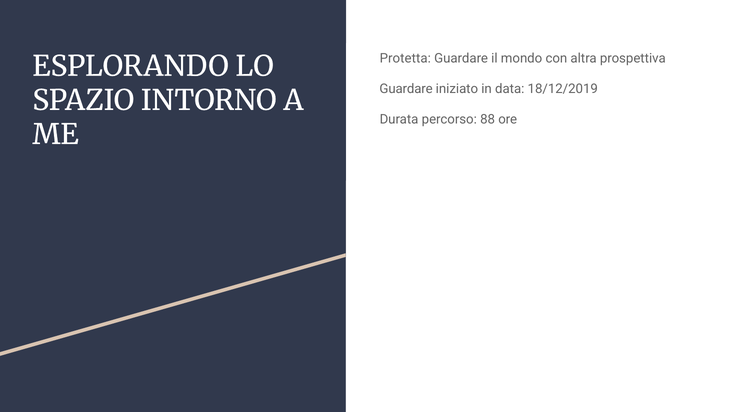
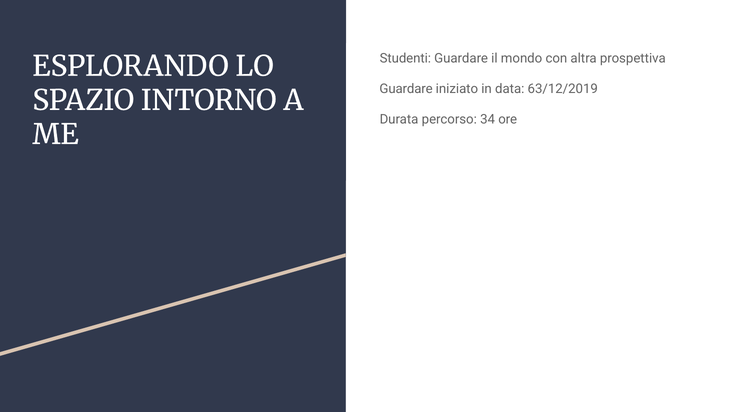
Protetta: Protetta -> Studenti
18/12/2019: 18/12/2019 -> 63/12/2019
88: 88 -> 34
